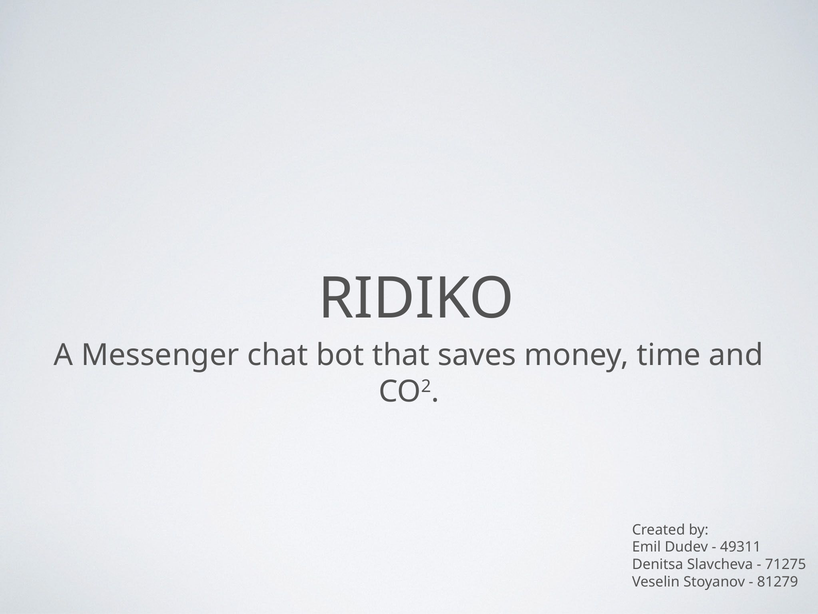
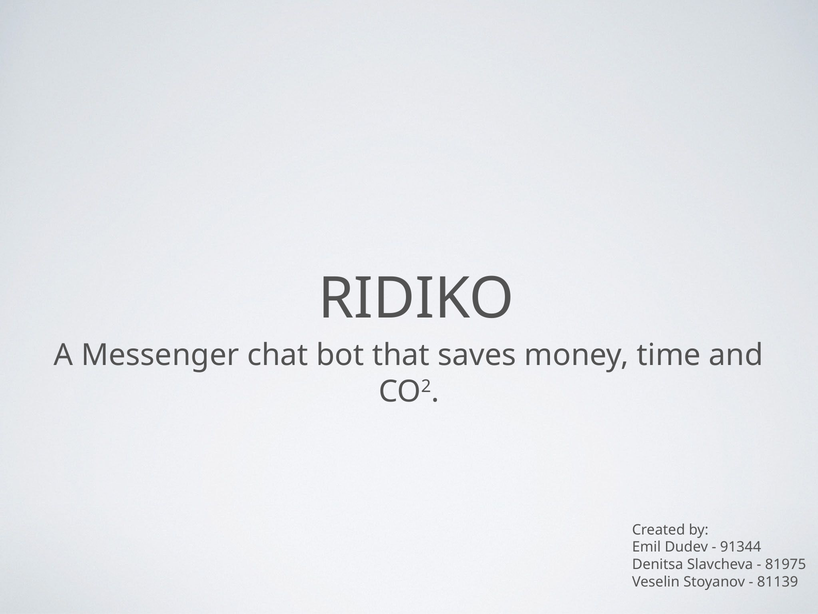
49311: 49311 -> 91344
71275: 71275 -> 81975
81279: 81279 -> 81139
